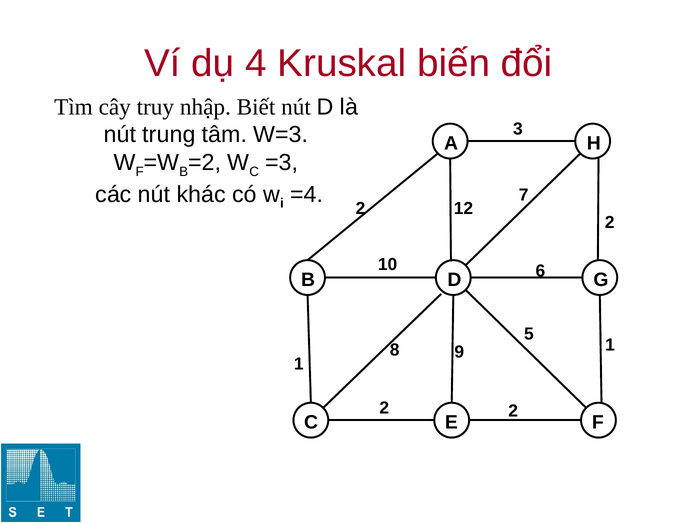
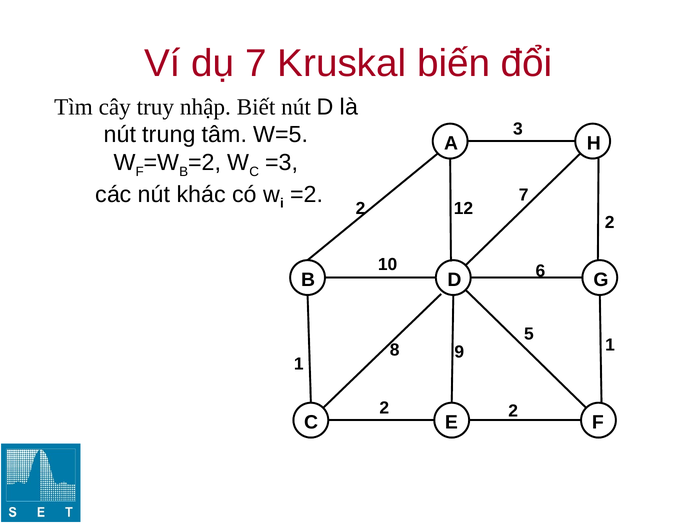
dụ 4: 4 -> 7
W=3: W=3 -> W=5
=4 at (307, 194): =4 -> =2
